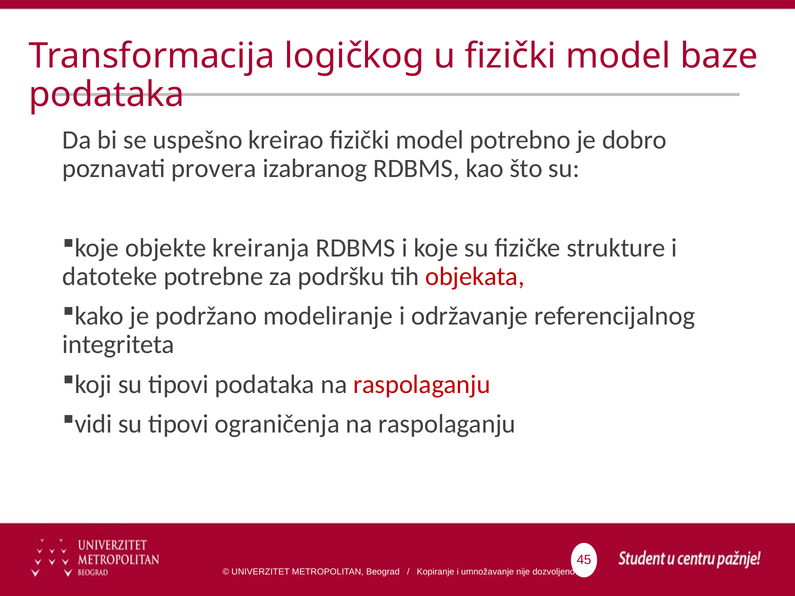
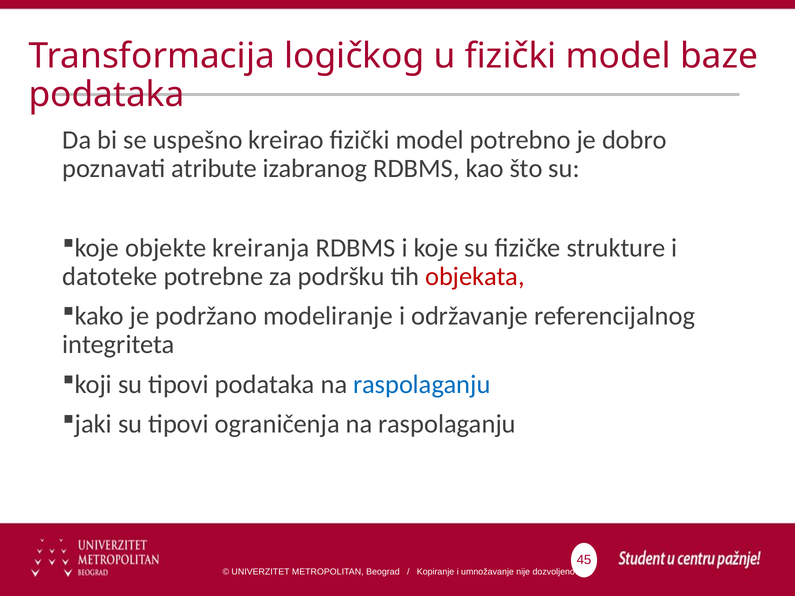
provera: provera -> atribute
raspolaganju at (422, 385) colour: red -> blue
vidi: vidi -> jaki
